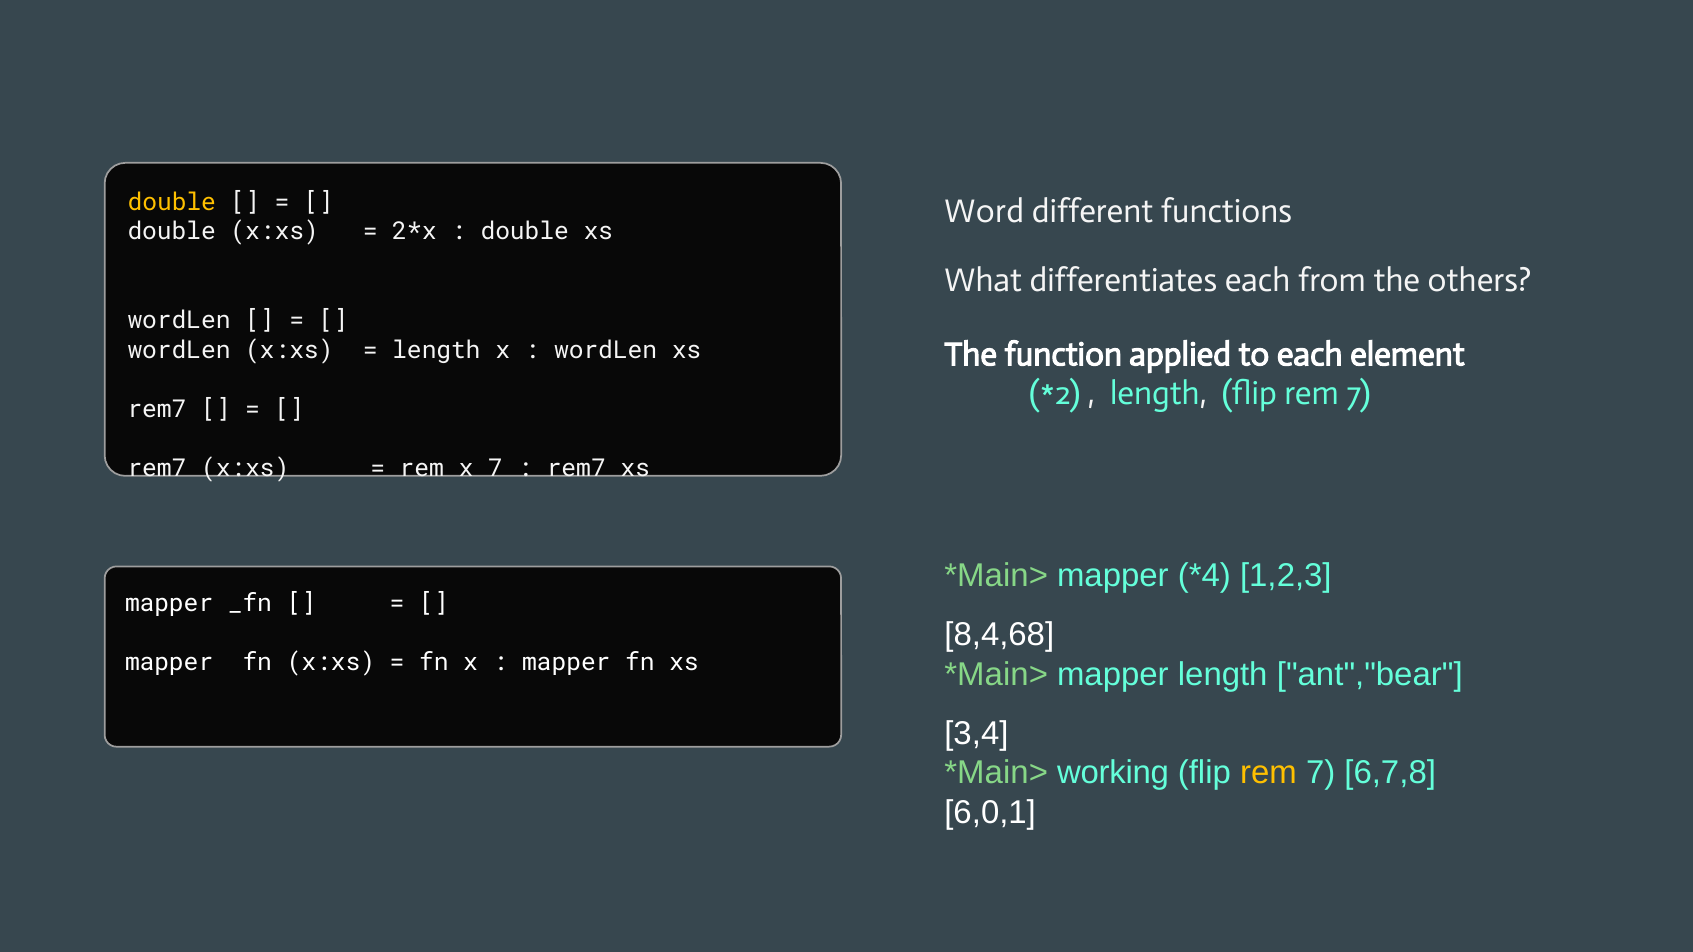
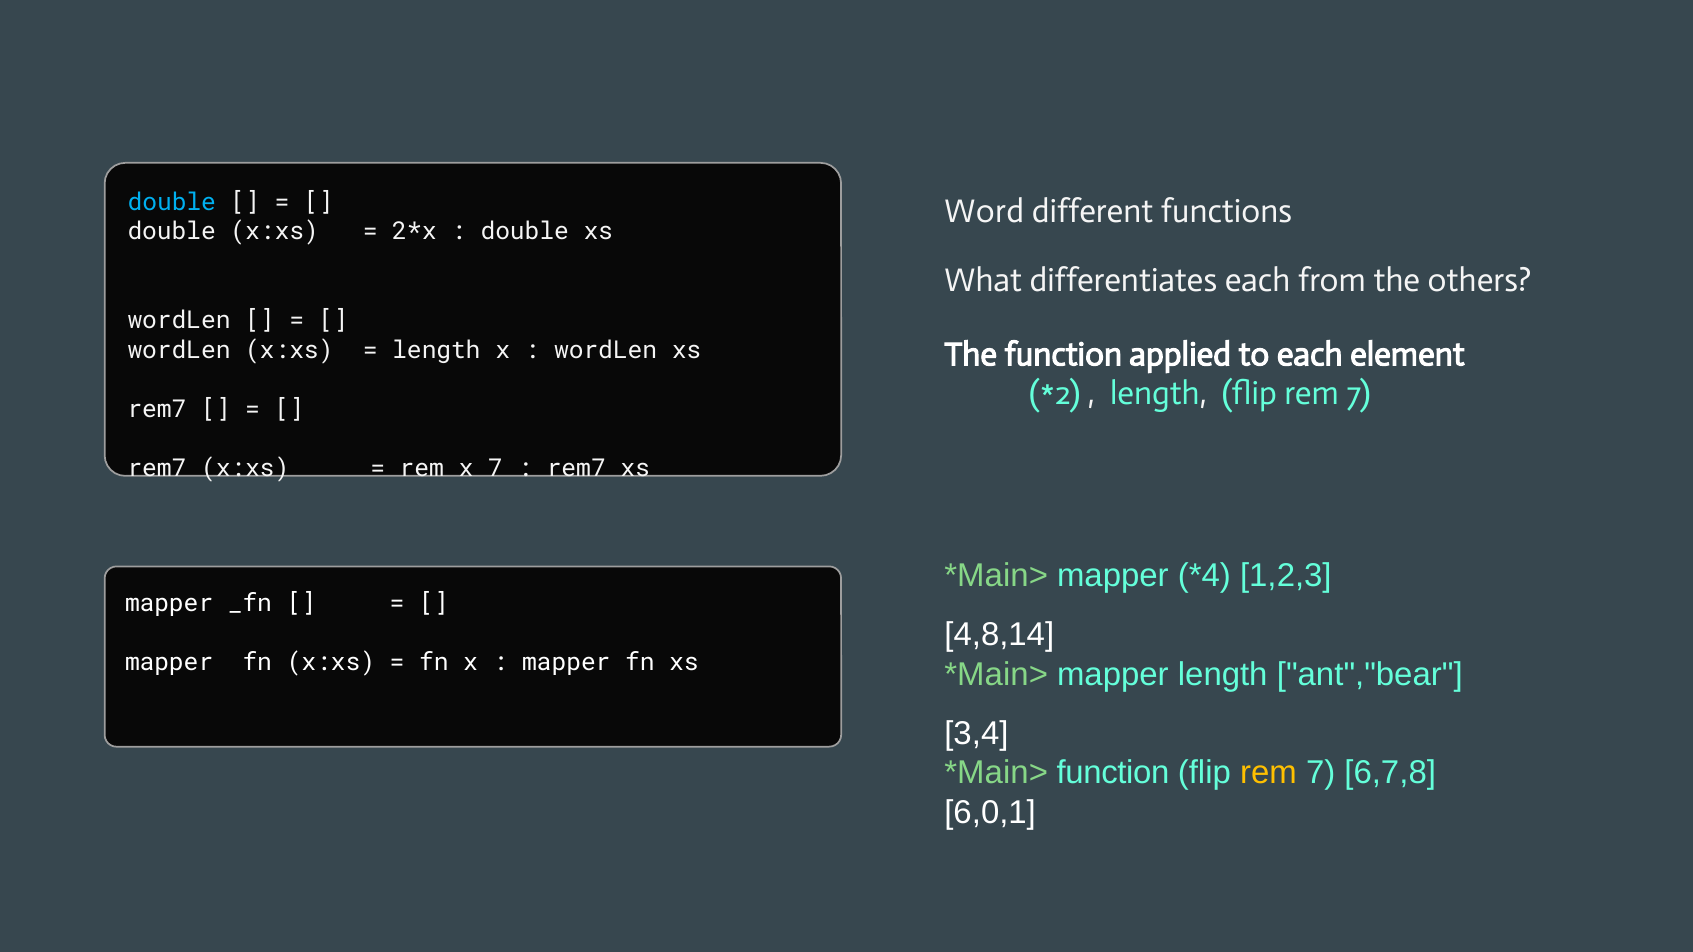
double at (172, 202) colour: yellow -> light blue
8,4,68: 8,4,68 -> 4,8,14
working at (1113, 773): working -> function
